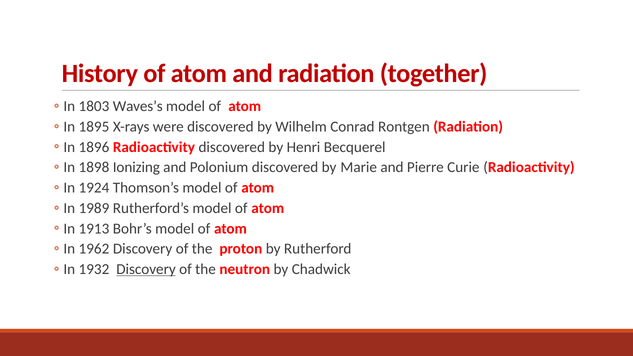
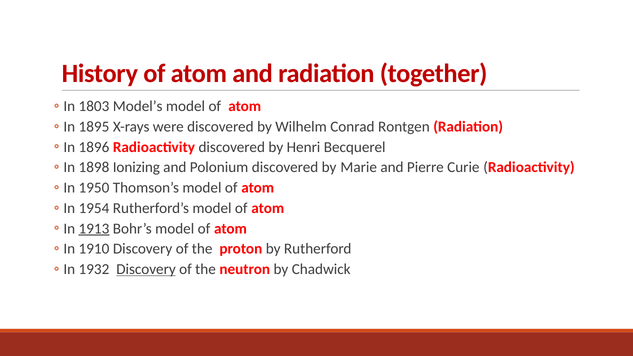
Waves’s: Waves’s -> Model’s
1924: 1924 -> 1950
1989: 1989 -> 1954
1913 underline: none -> present
1962: 1962 -> 1910
